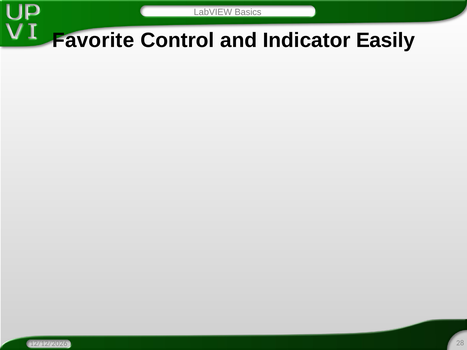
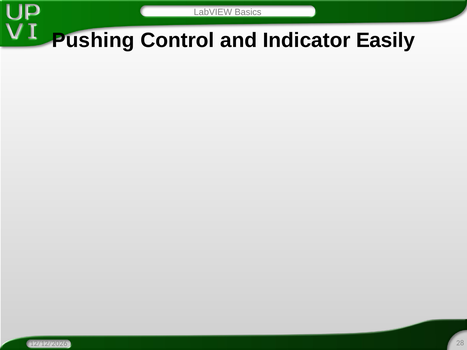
Favorite: Favorite -> Pushing
